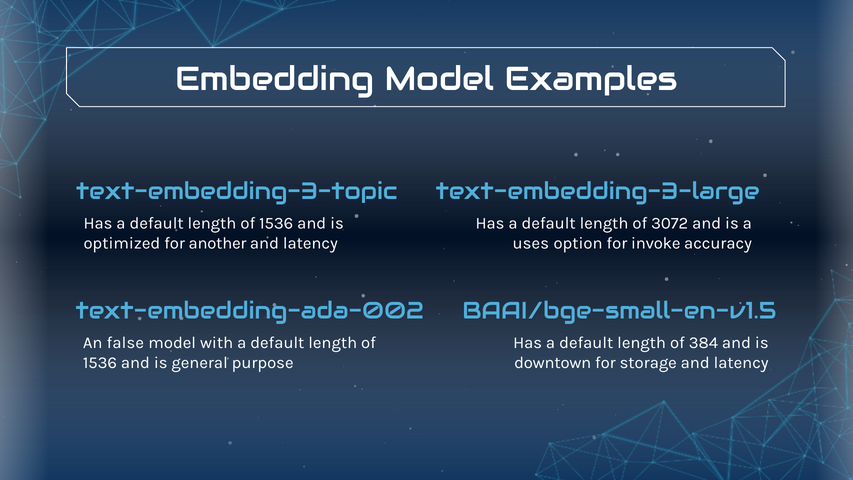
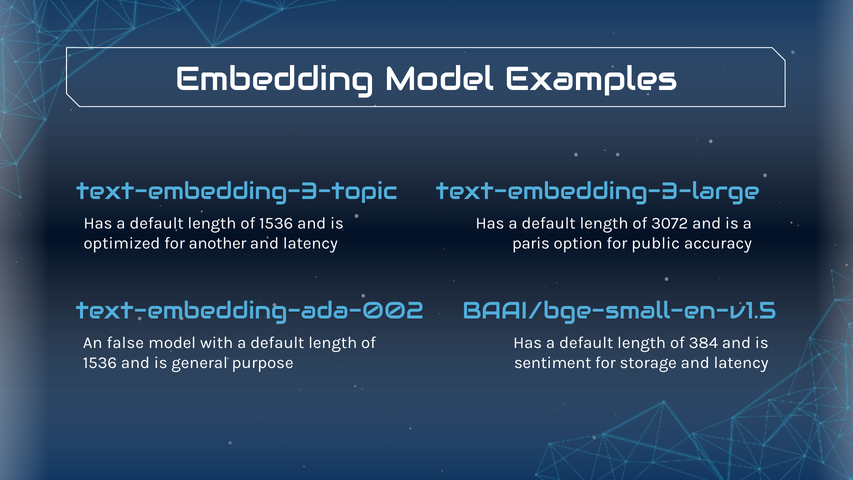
uses: uses -> paris
invoke: invoke -> public
downtown: downtown -> sentiment
